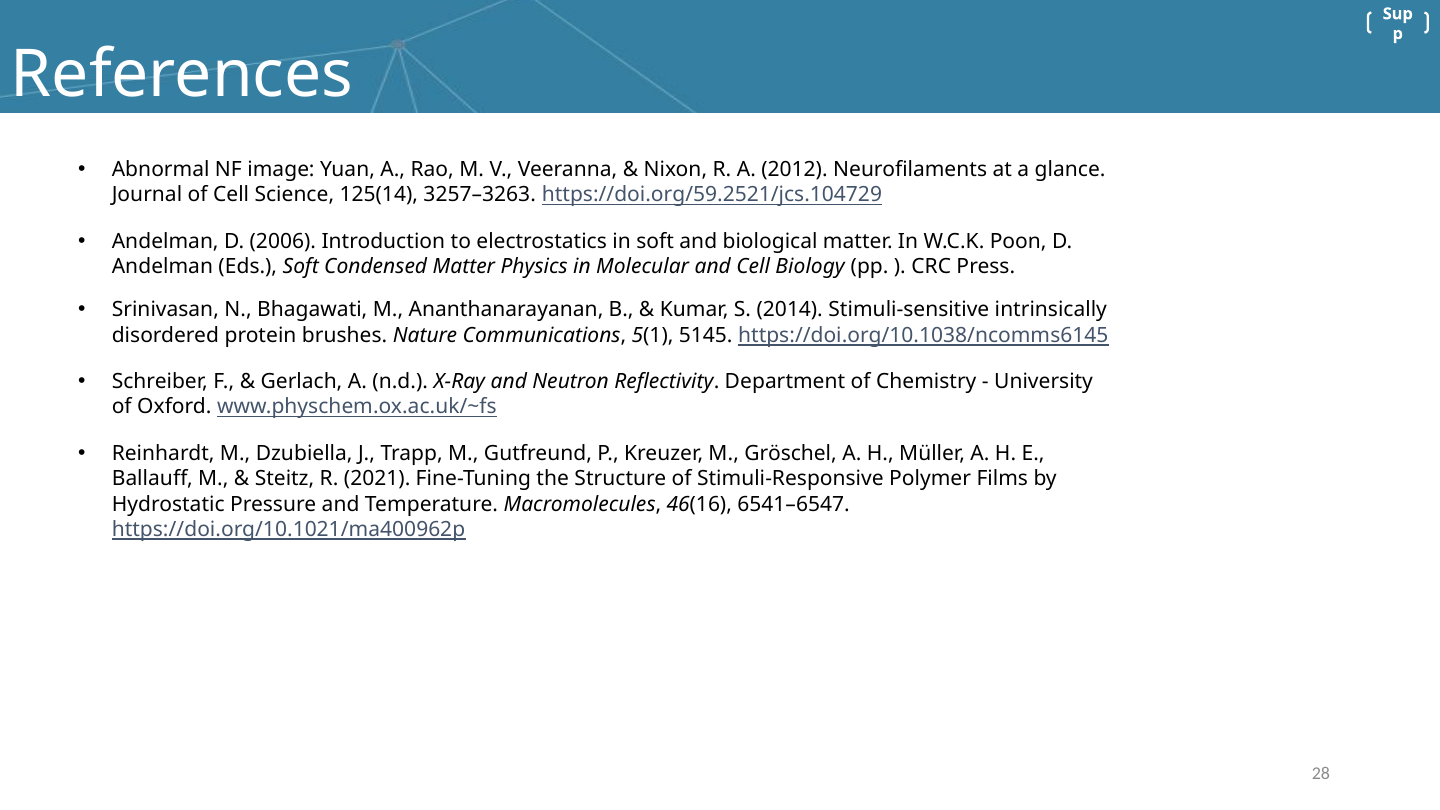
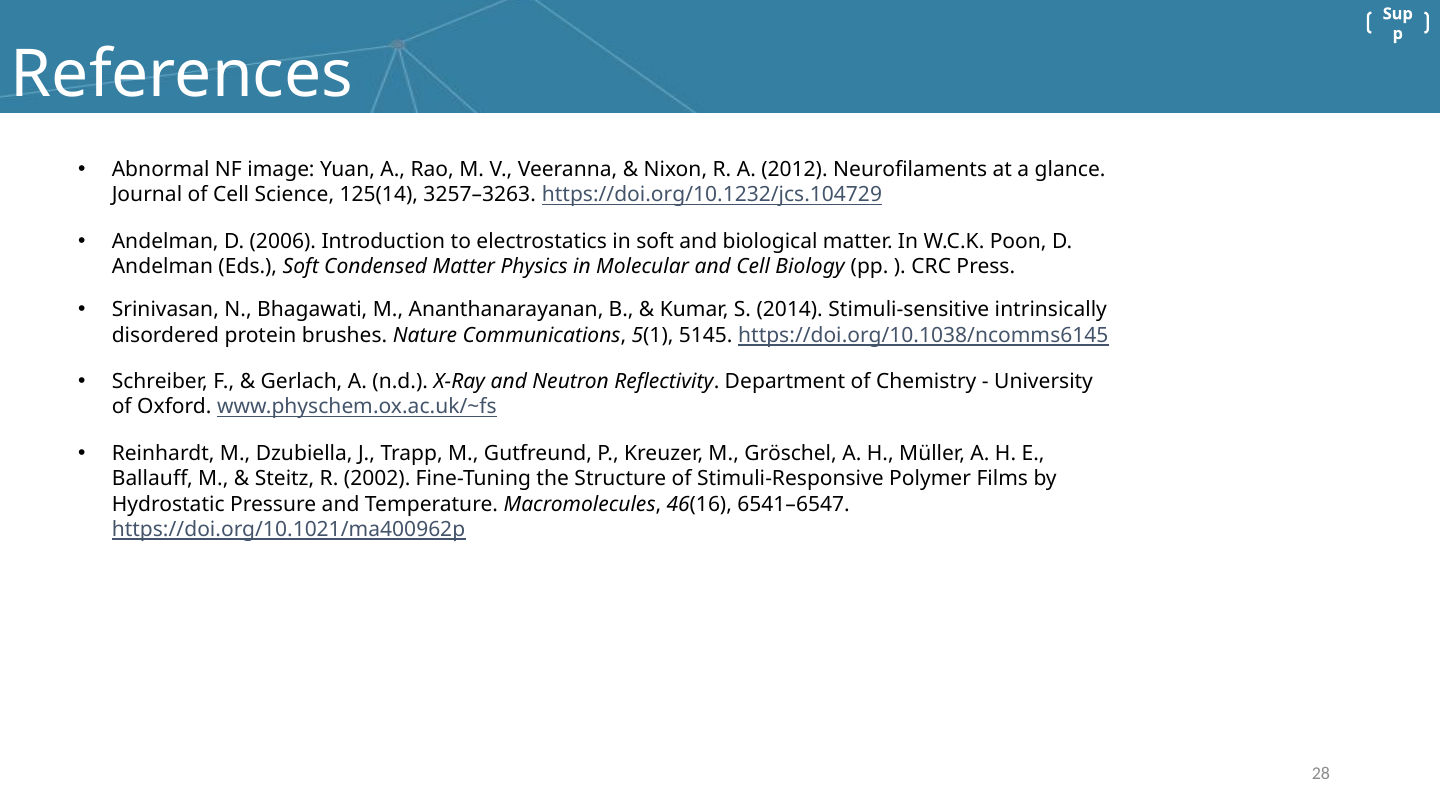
https://doi.org/59.2521/jcs.104729: https://doi.org/59.2521/jcs.104729 -> https://doi.org/10.1232/jcs.104729
2021: 2021 -> 2002
